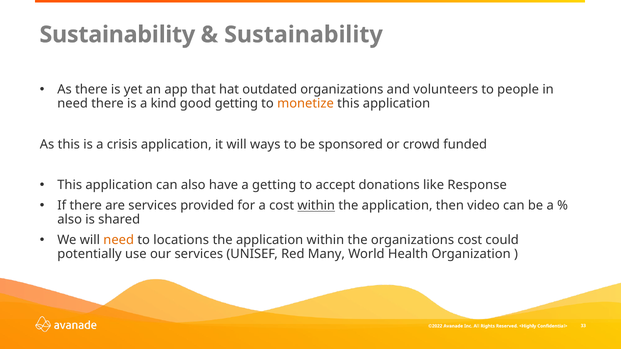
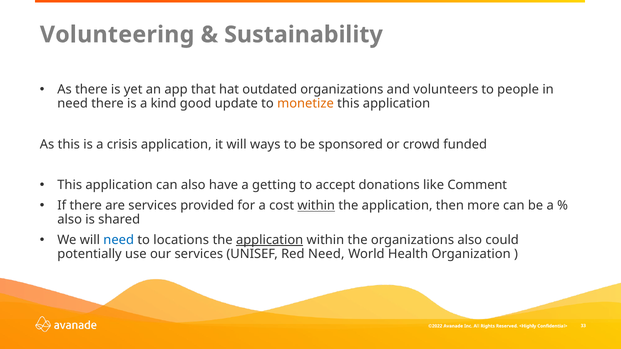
Sustainability at (117, 35): Sustainability -> Volunteering
good getting: getting -> update
Response: Response -> Comment
video: video -> more
need at (119, 240) colour: orange -> blue
application at (270, 240) underline: none -> present
organizations cost: cost -> also
Red Many: Many -> Need
